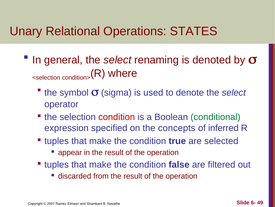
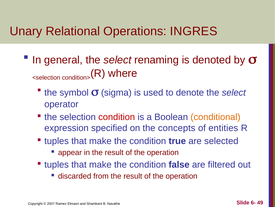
STATES: STATES -> INGRES
conditional colour: green -> orange
inferred: inferred -> entities
